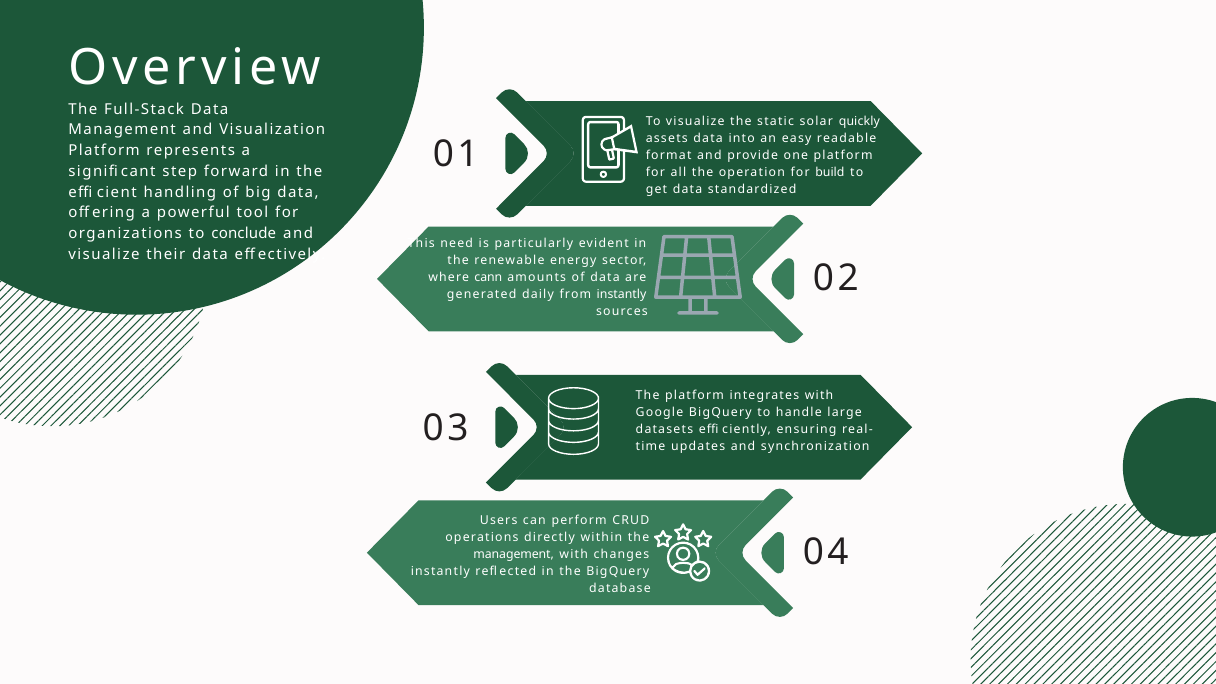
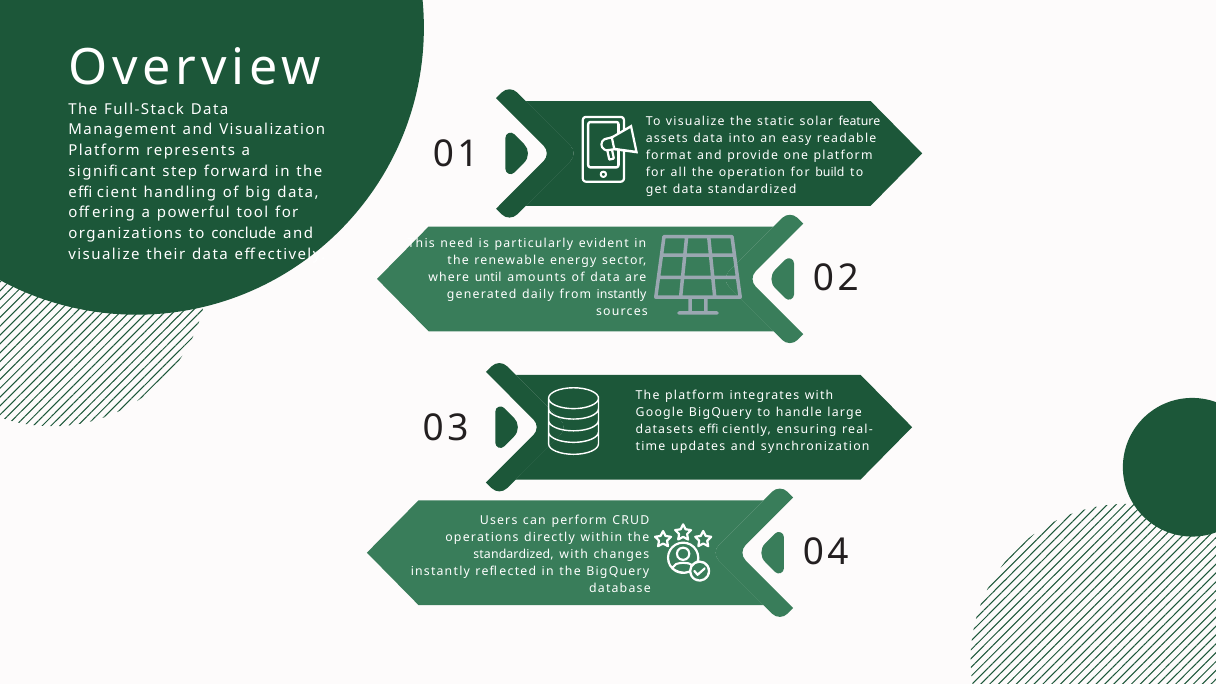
quickly: quickly -> feature
cann: cann -> until
management at (514, 555): management -> standardized
